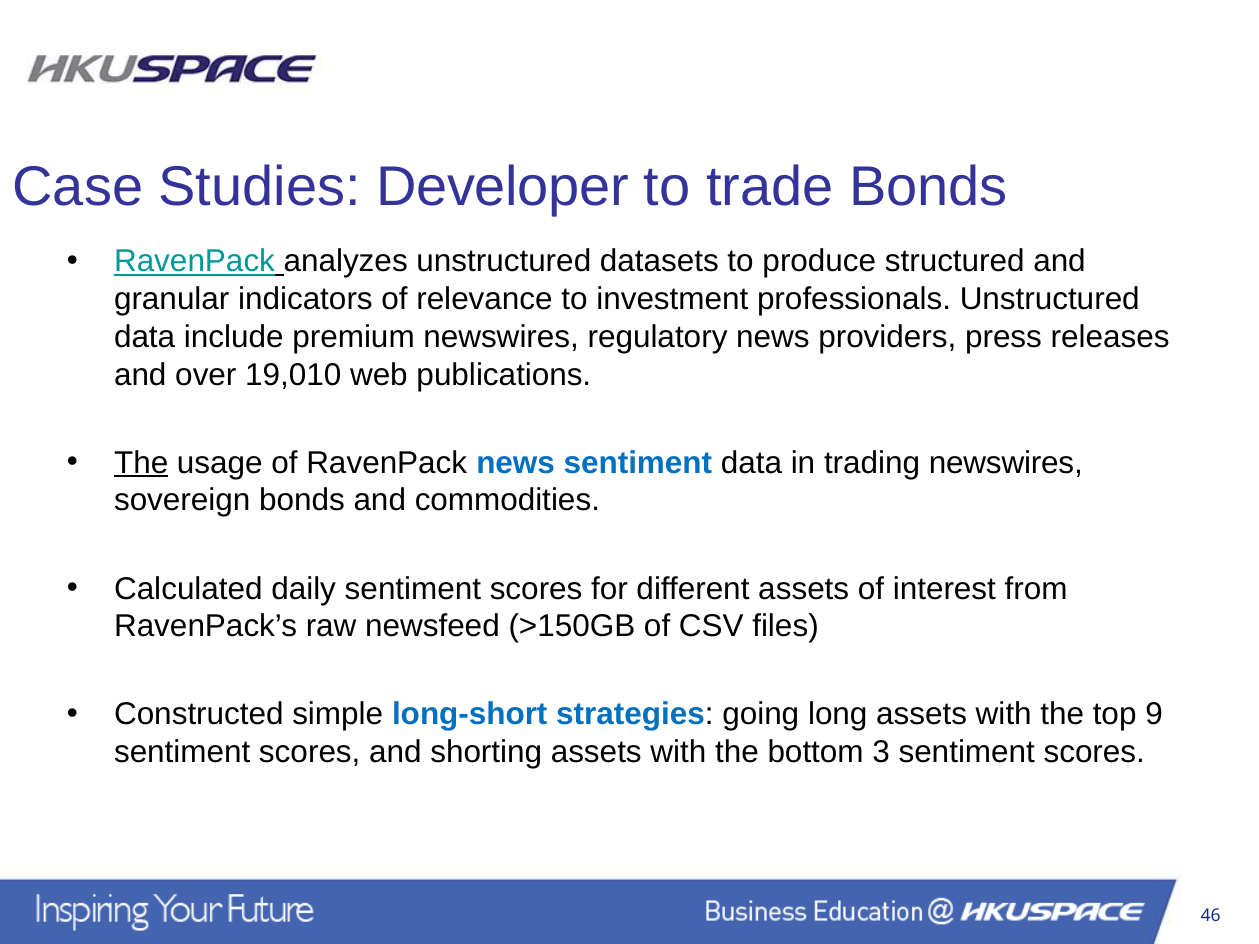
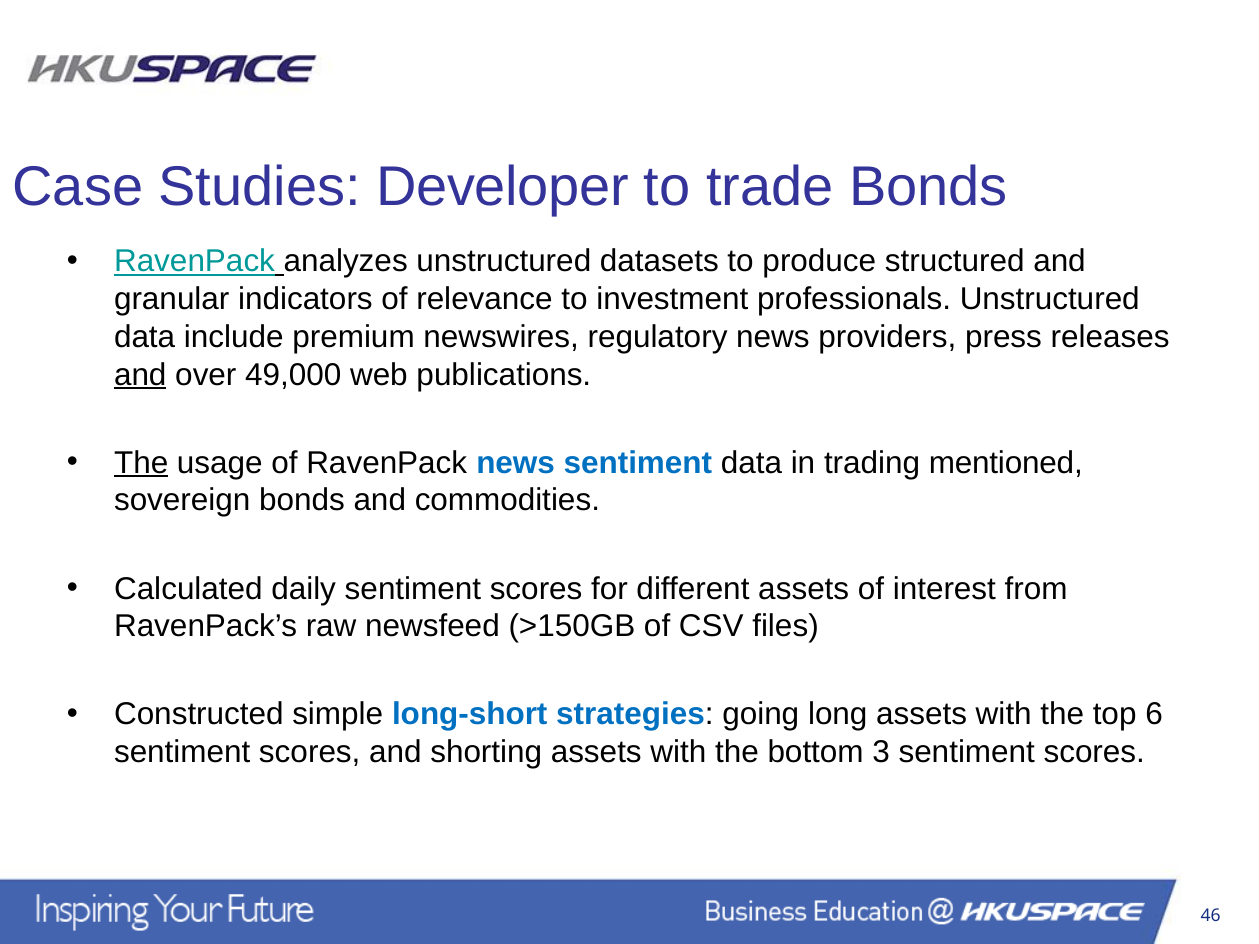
and at (140, 375) underline: none -> present
19,010: 19,010 -> 49,000
trading newswires: newswires -> mentioned
9: 9 -> 6
